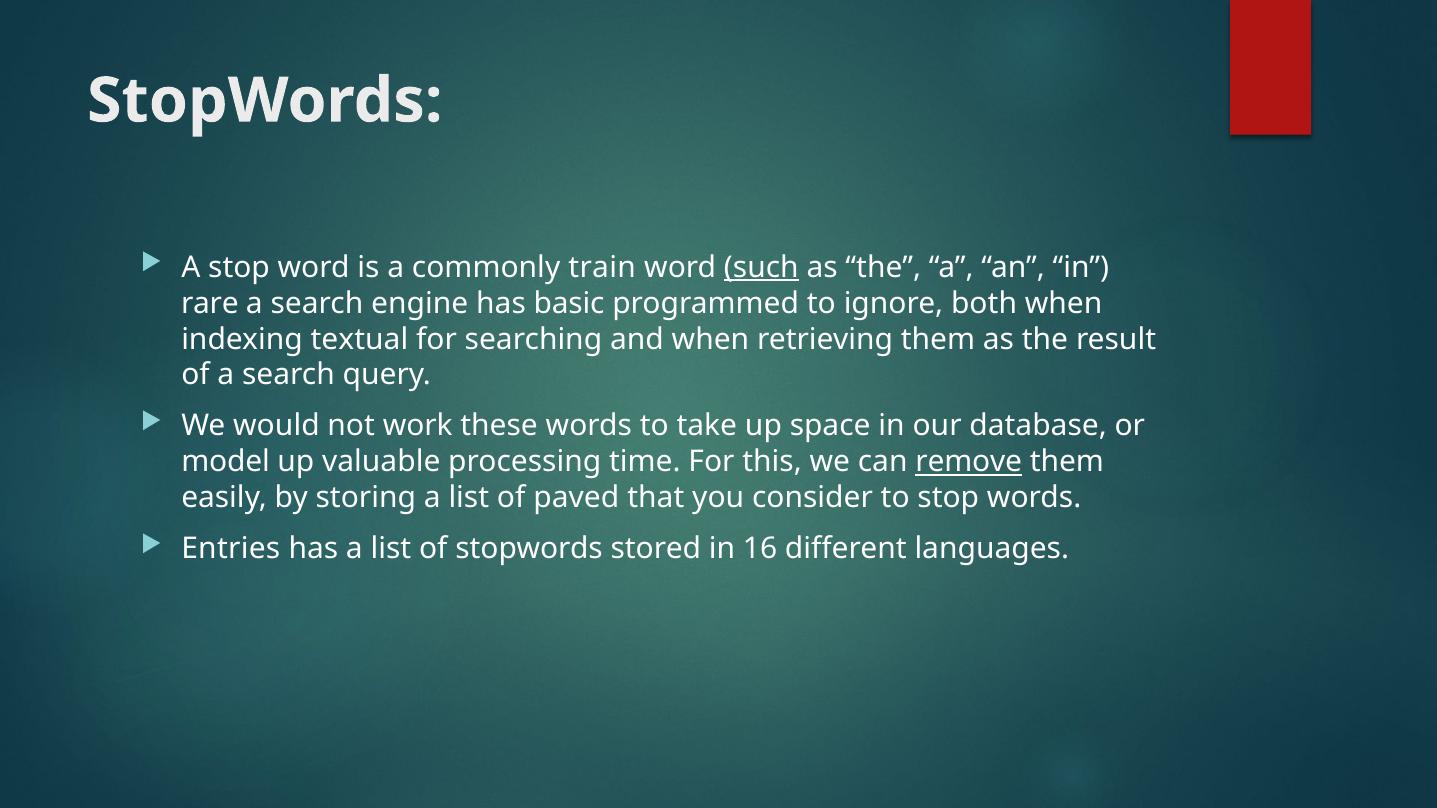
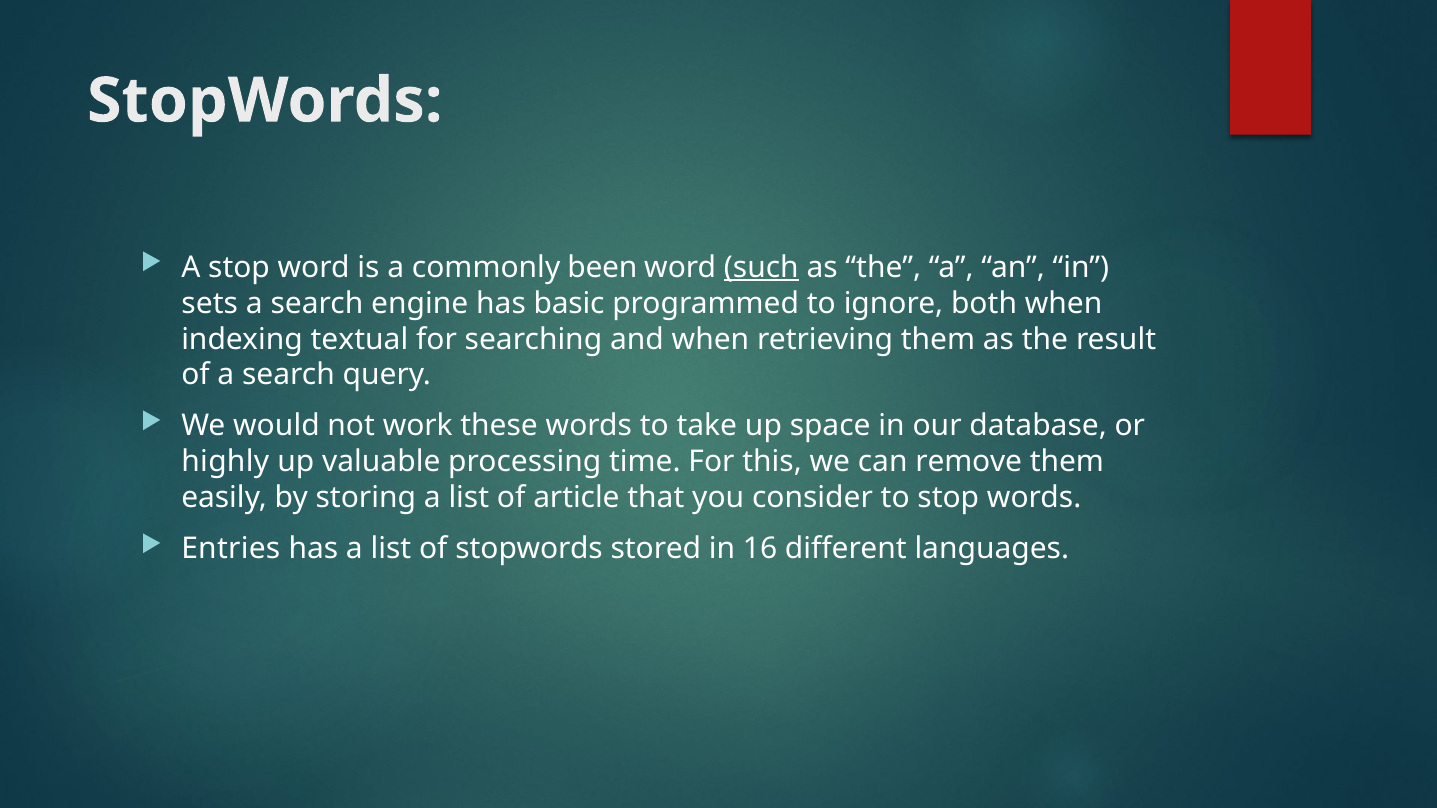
train: train -> been
rare: rare -> sets
model: model -> highly
remove underline: present -> none
paved: paved -> article
